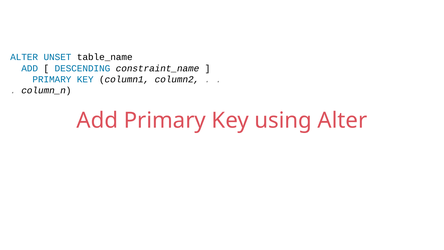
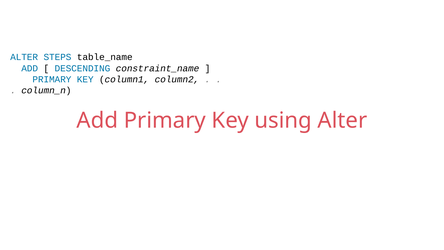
UNSET: UNSET -> STEPS
